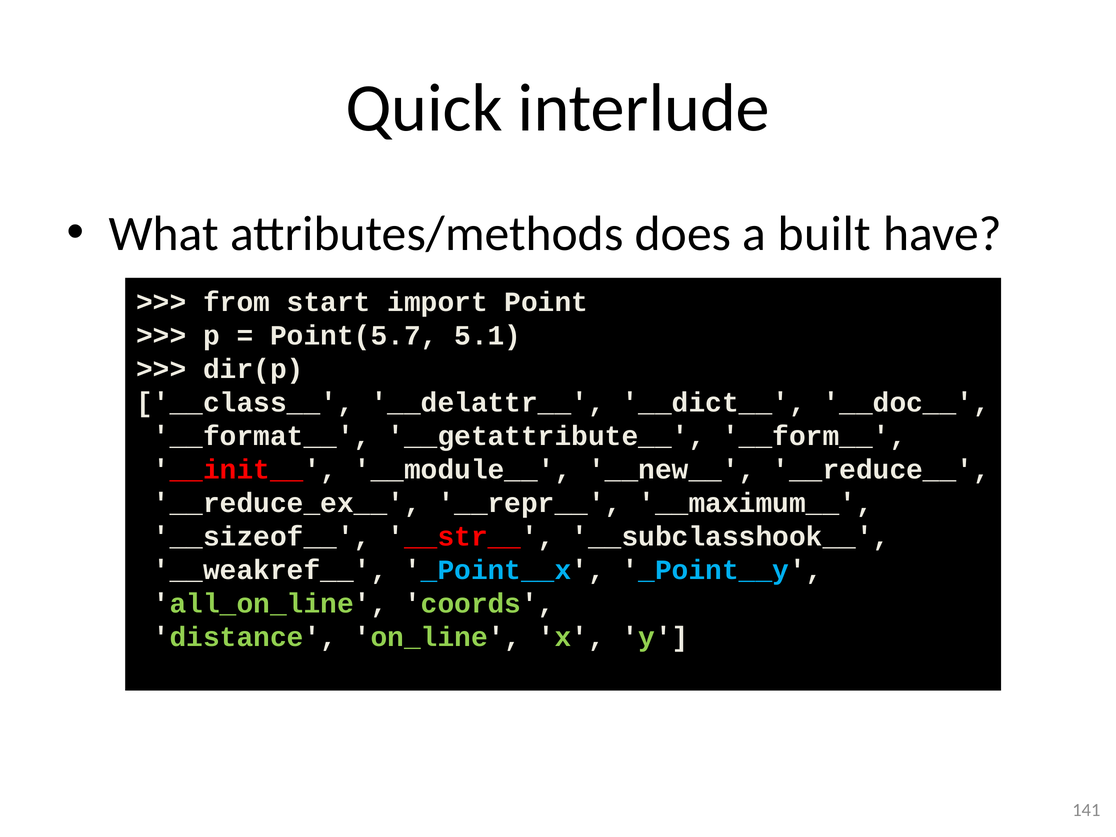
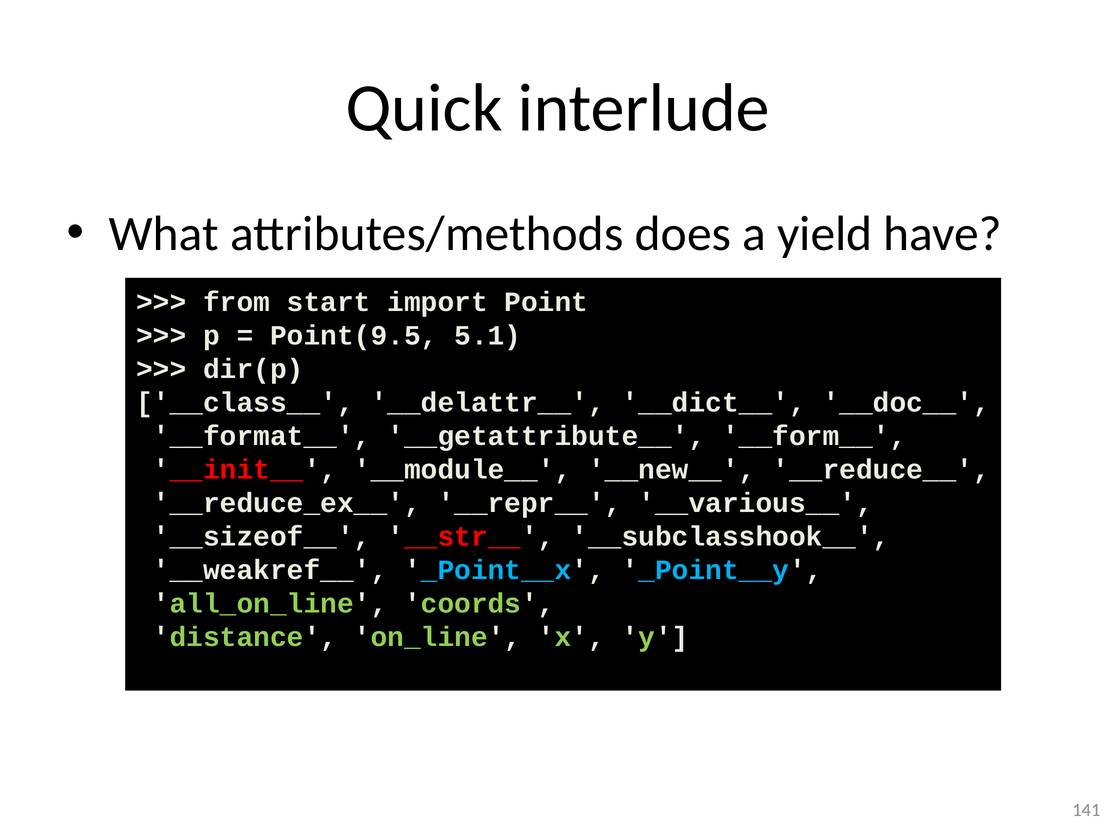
built: built -> yield
Point(5.7: Point(5.7 -> Point(9.5
__maximum__: __maximum__ -> __various__
